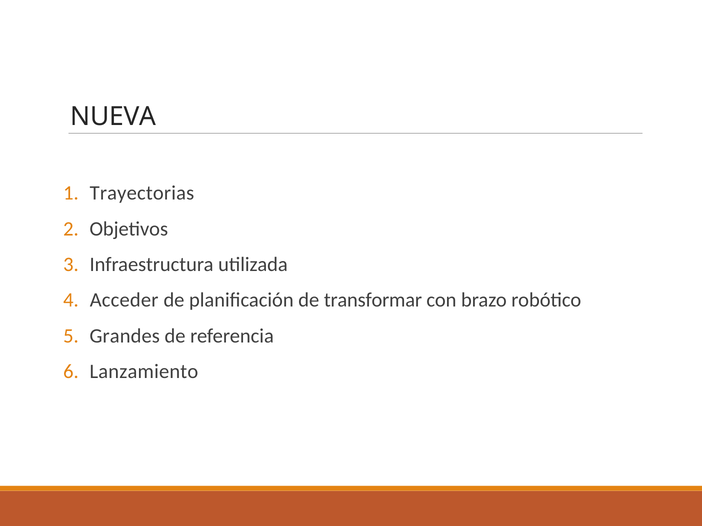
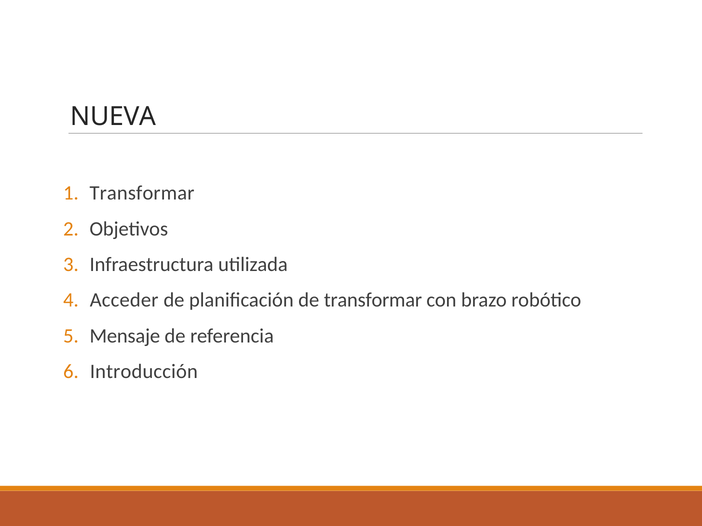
Trayectorias at (142, 193): Trayectorias -> Transformar
Grandes: Grandes -> Mensaje
Lanzamiento: Lanzamiento -> Introducción
